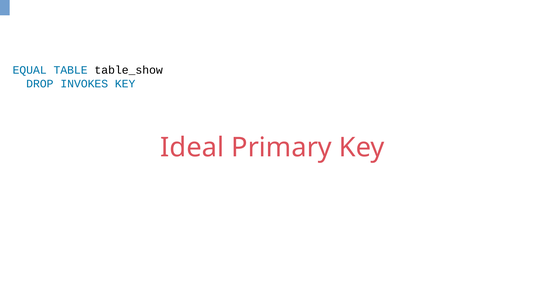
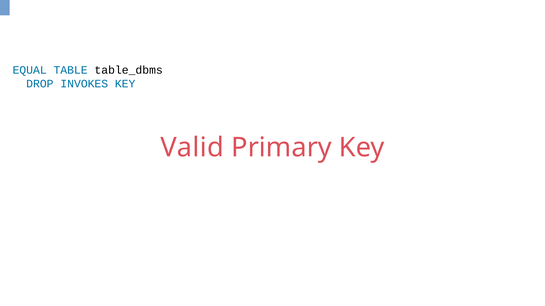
table_show: table_show -> table_dbms
Ideal: Ideal -> Valid
